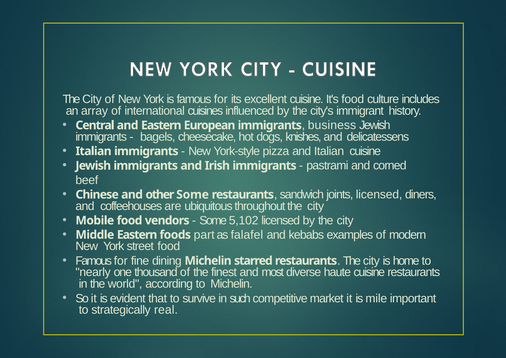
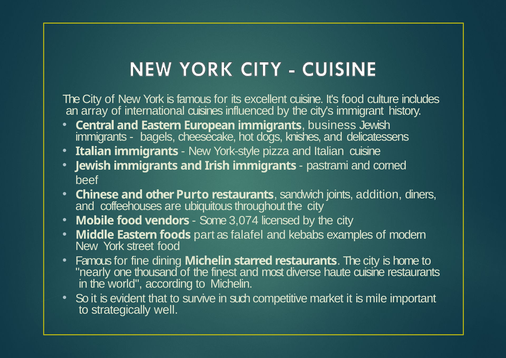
other Some: Some -> Purto
joints licensed: licensed -> addition
5,102: 5,102 -> 3,074
real: real -> well
